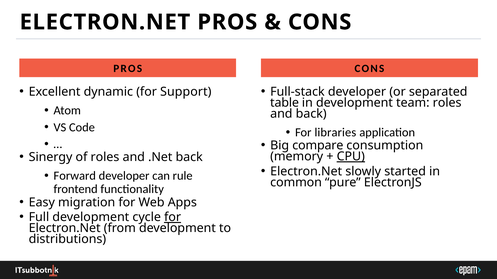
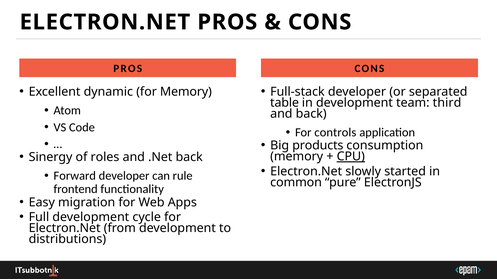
for Support: Support -> Memory
team roles: roles -> third
libraries: libraries -> controls
compare: compare -> products
for at (173, 218) underline: present -> none
